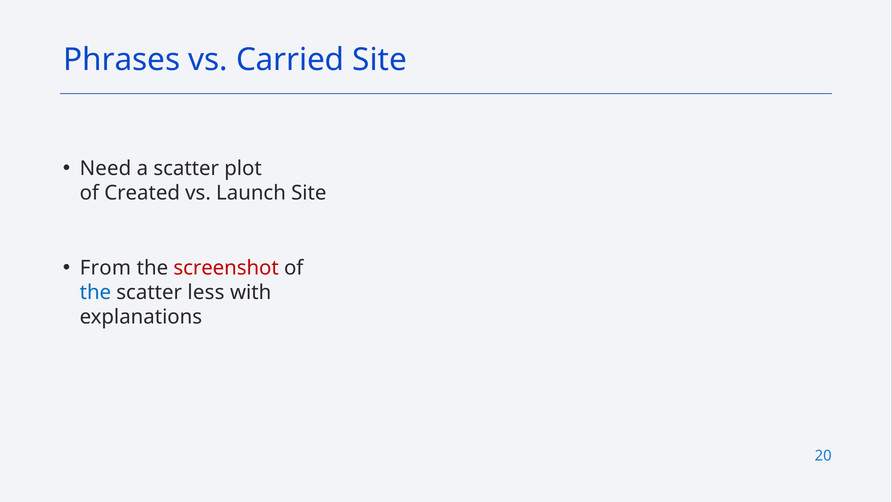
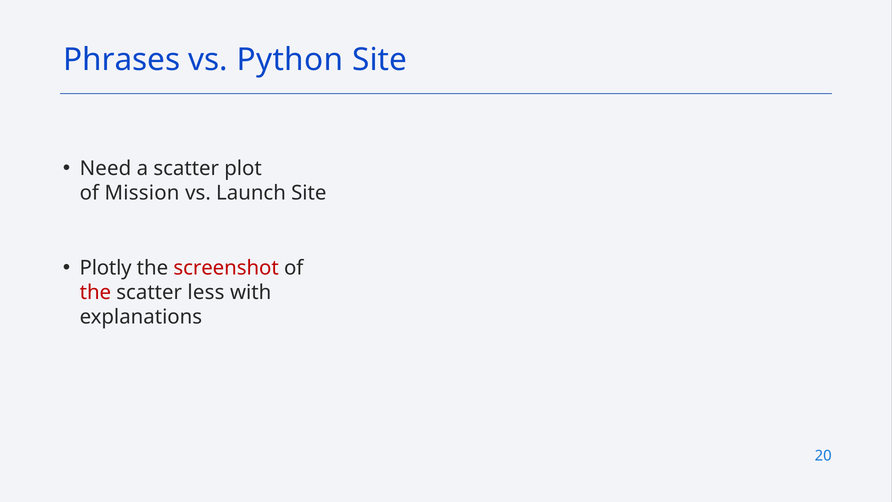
Carried: Carried -> Python
Created: Created -> Mission
From: From -> Plotly
the at (95, 292) colour: blue -> red
